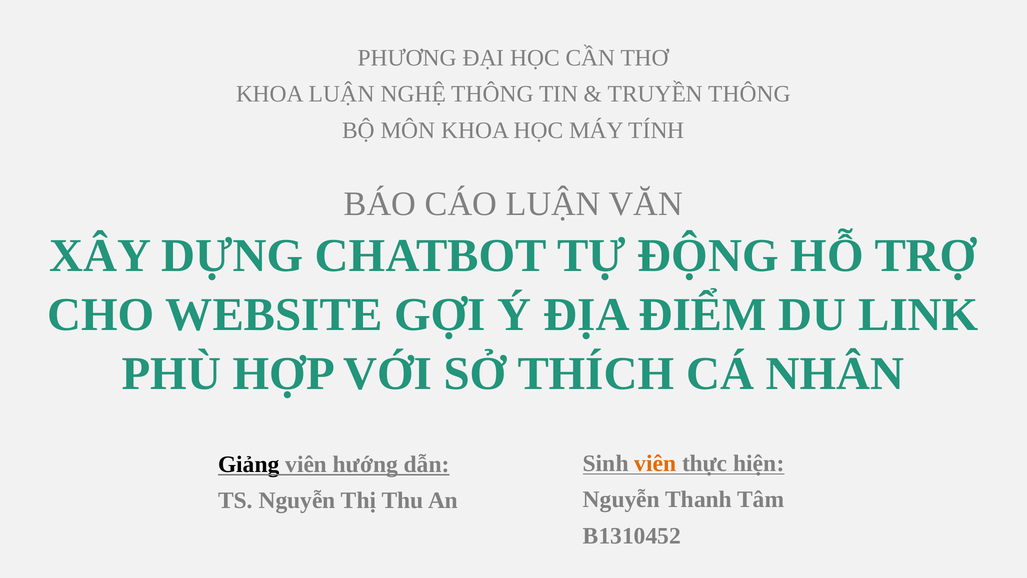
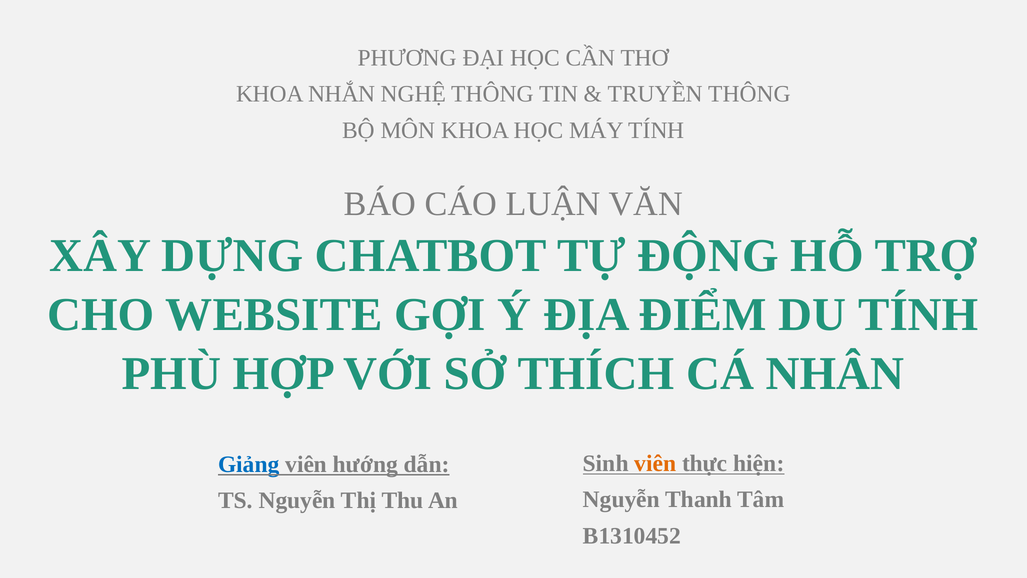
KHOA LUẬN: LUẬN -> NHẮN
DU LINK: LINK -> TÍNH
Giảng colour: black -> blue
